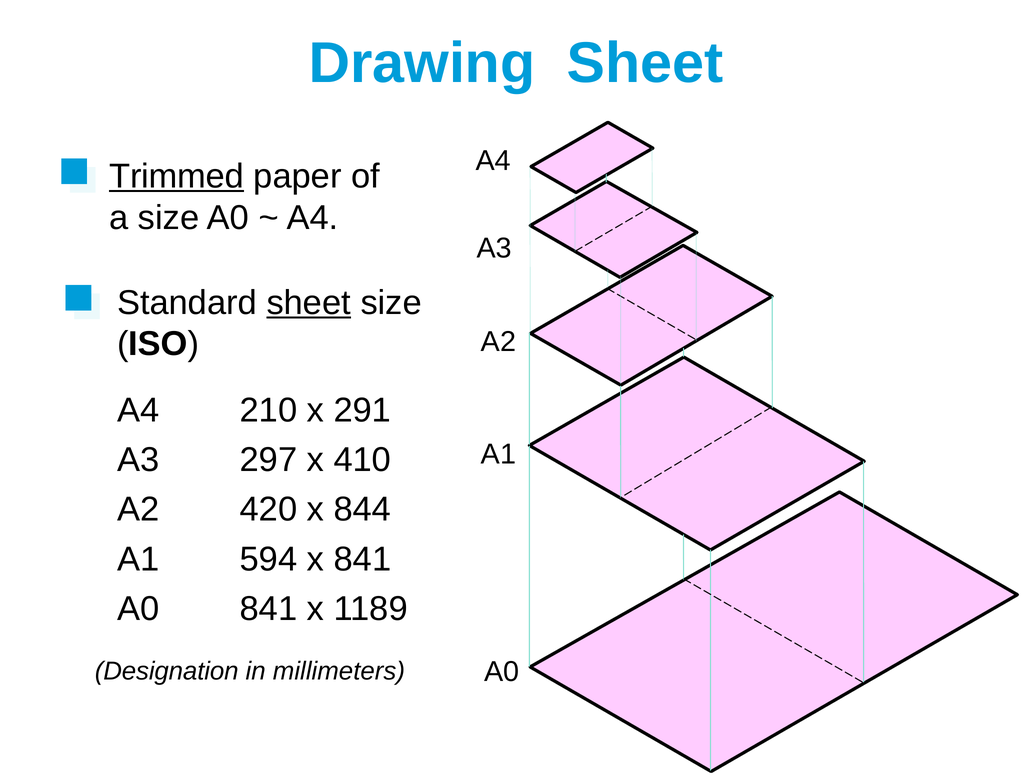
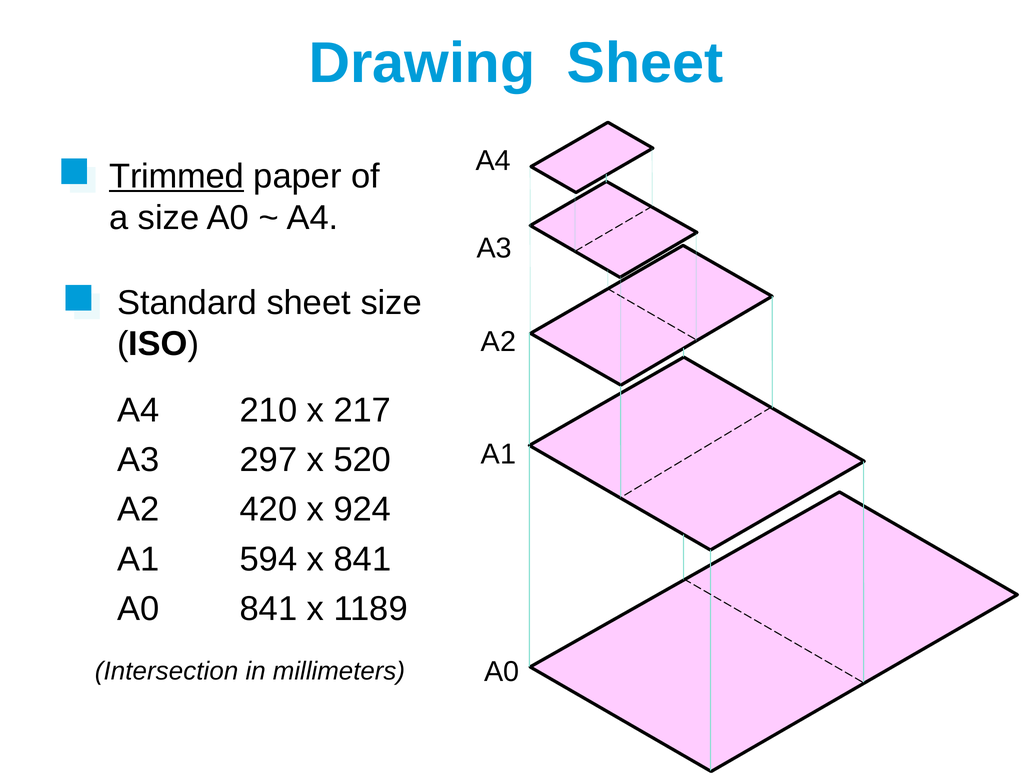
sheet at (309, 303) underline: present -> none
291: 291 -> 217
410: 410 -> 520
844: 844 -> 924
Designation: Designation -> Intersection
